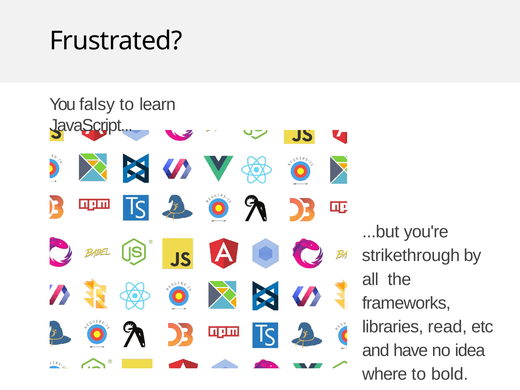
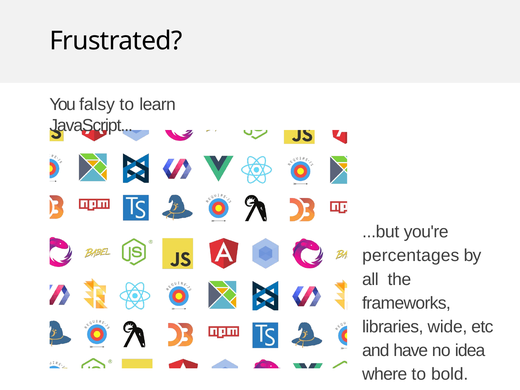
strikethrough: strikethrough -> percentages
read: read -> wide
